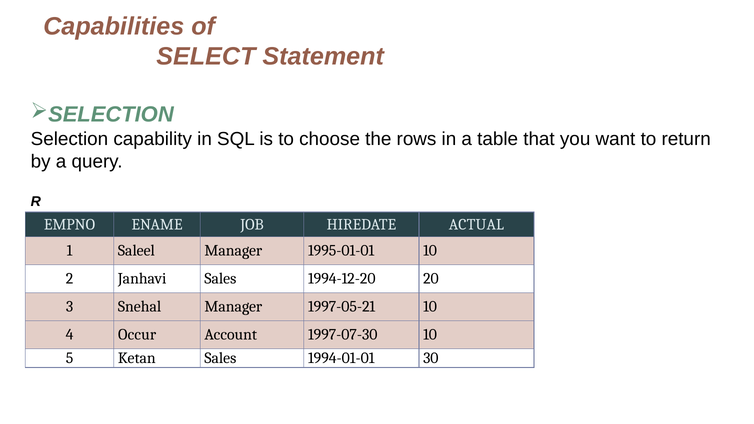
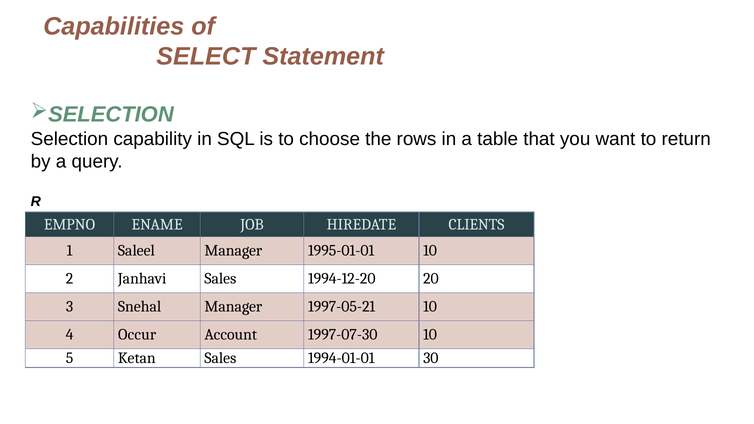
ACTUAL: ACTUAL -> CLIENTS
